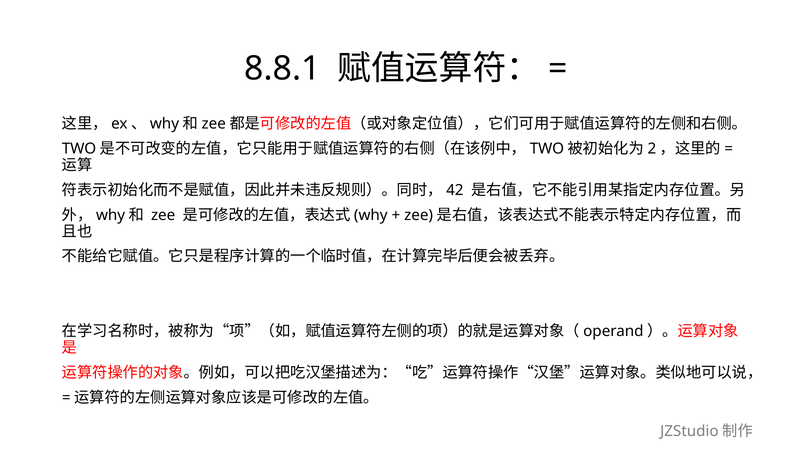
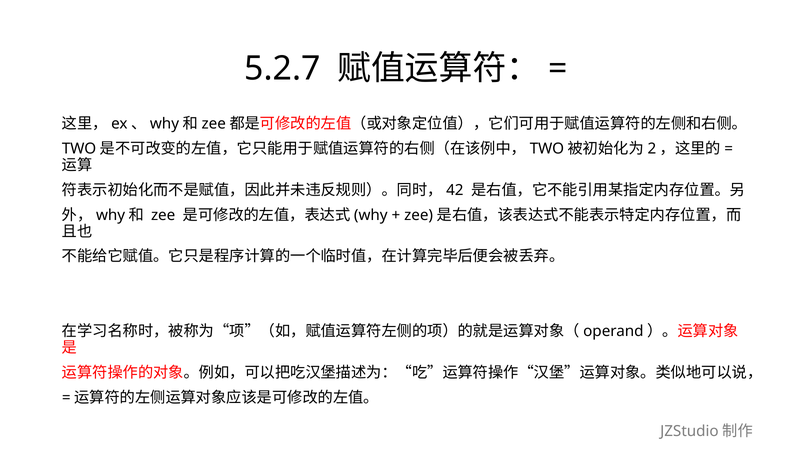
8.8.1: 8.8.1 -> 5.2.7
